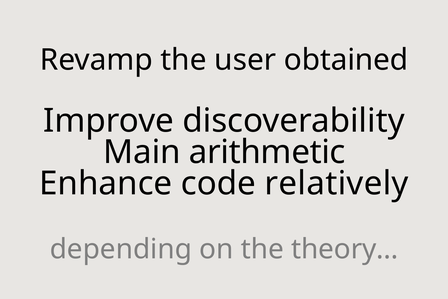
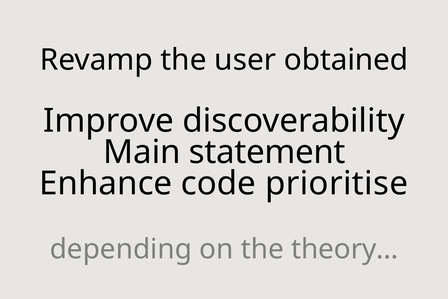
arithmetic: arithmetic -> statement
relatively: relatively -> prioritise
